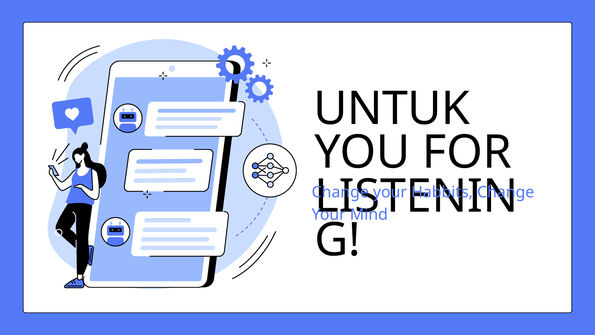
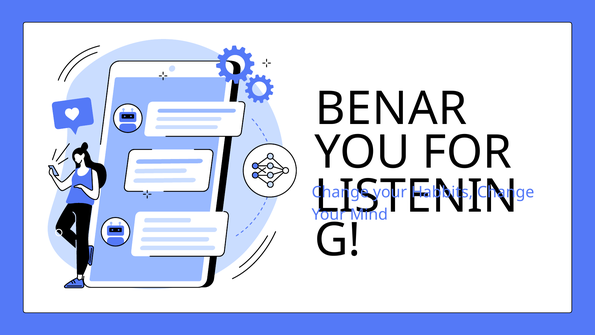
UNTUK: UNTUK -> BENAR
